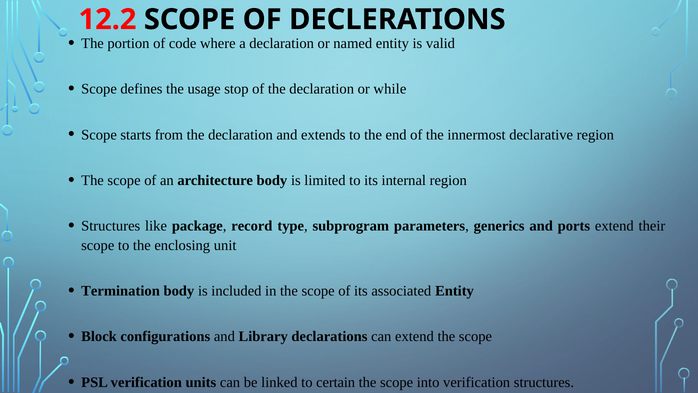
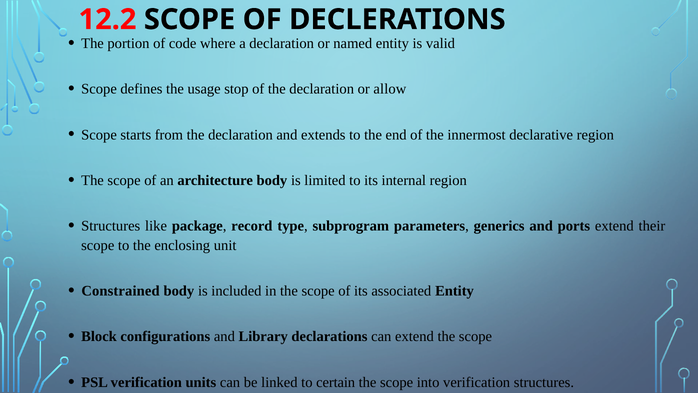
while: while -> allow
Termination: Termination -> Constrained
